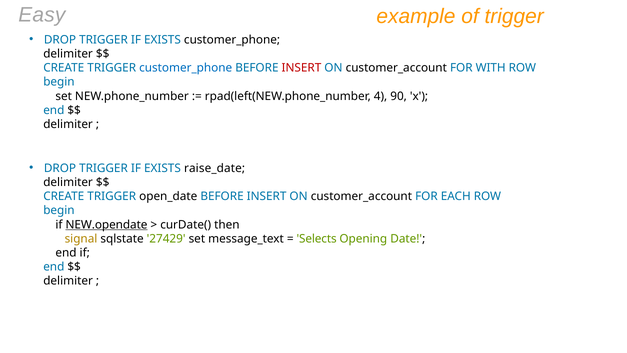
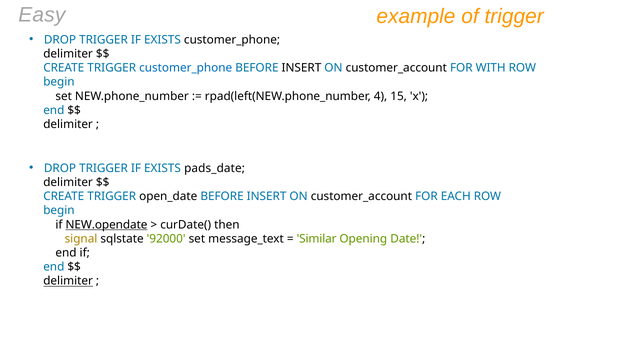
INSERT at (301, 68) colour: red -> black
90: 90 -> 15
raise_date: raise_date -> pads_date
27429: 27429 -> 92000
Selects: Selects -> Similar
delimiter at (68, 281) underline: none -> present
